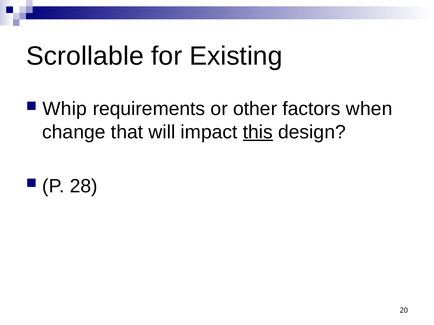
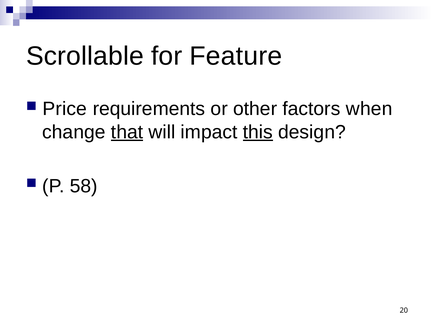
Existing: Existing -> Feature
Whip: Whip -> Price
that underline: none -> present
28: 28 -> 58
